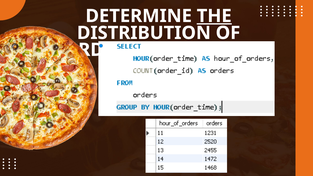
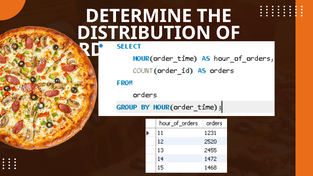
THE at (214, 16) underline: present -> none
